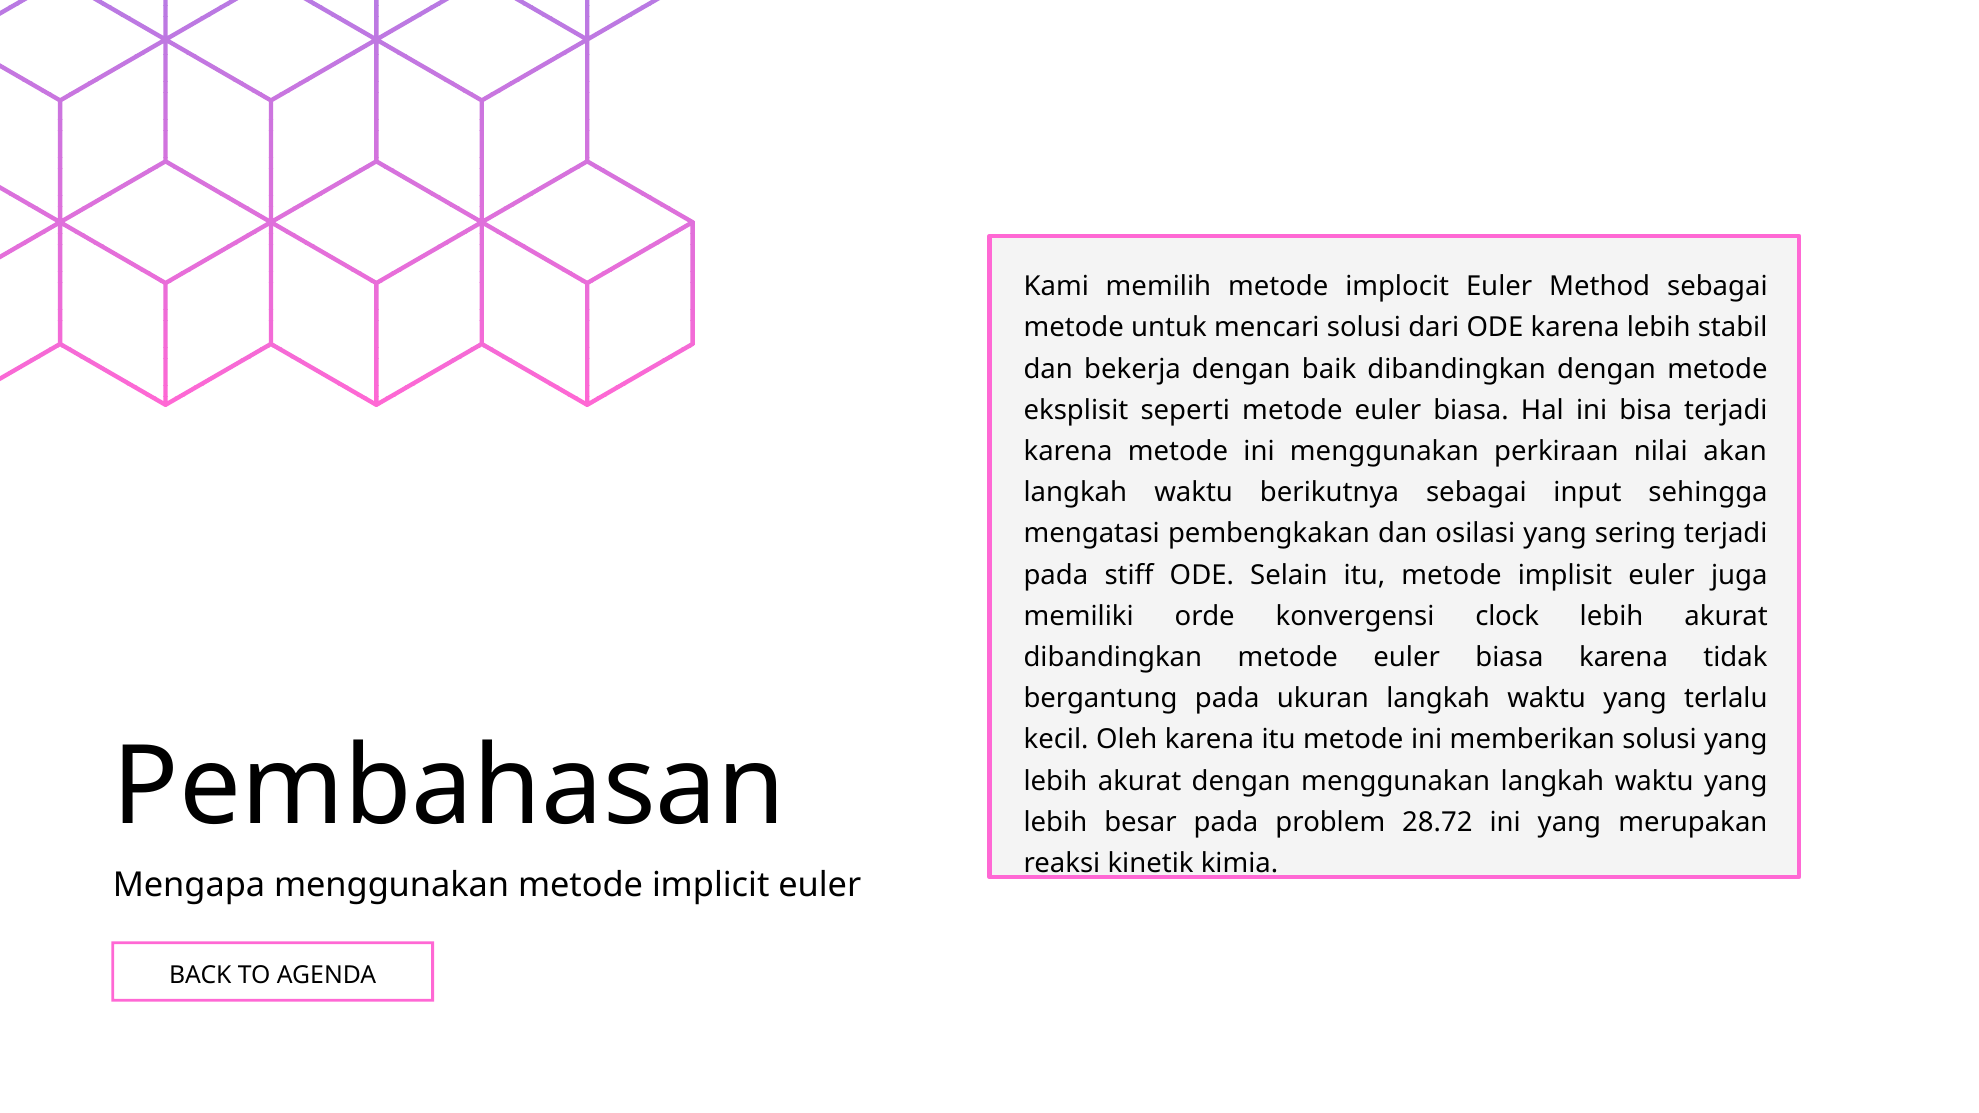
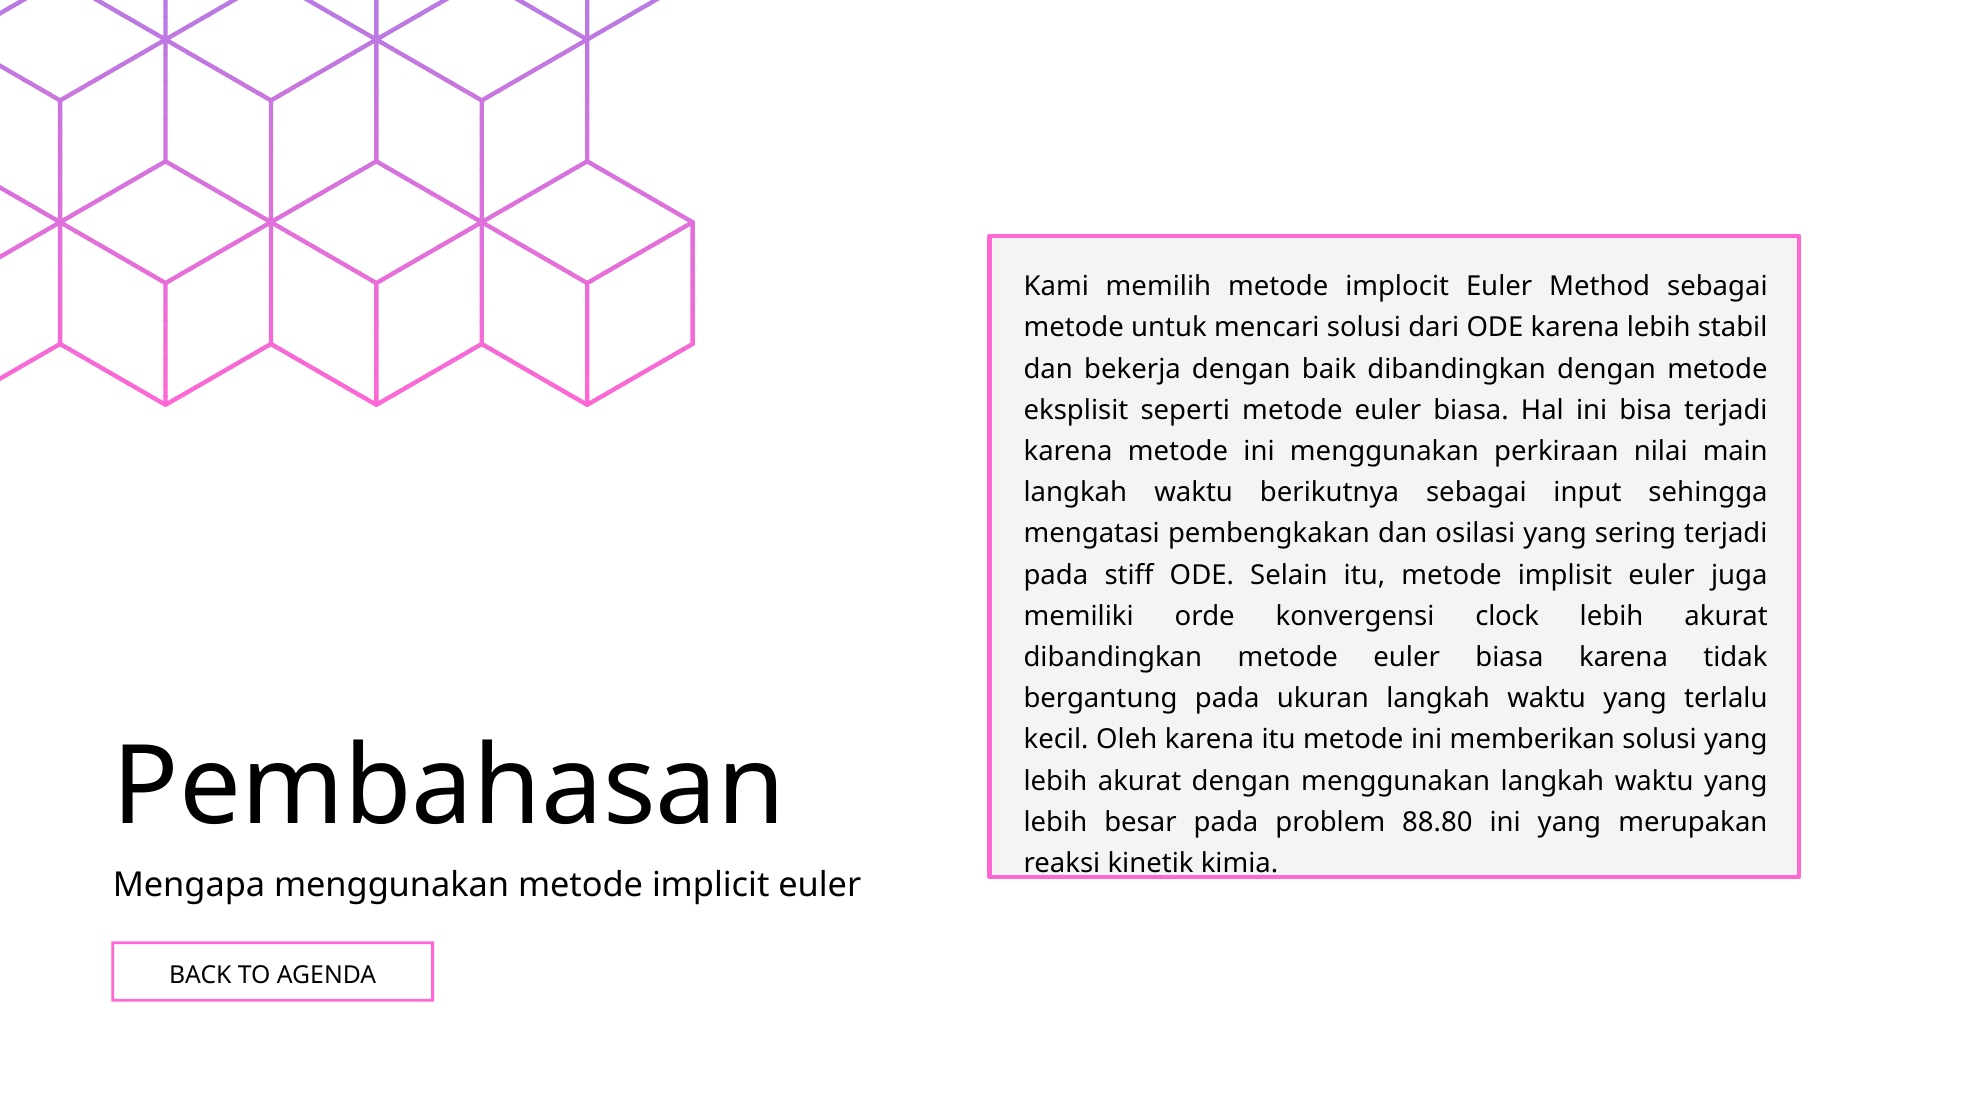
akan: akan -> main
28.72: 28.72 -> 88.80
